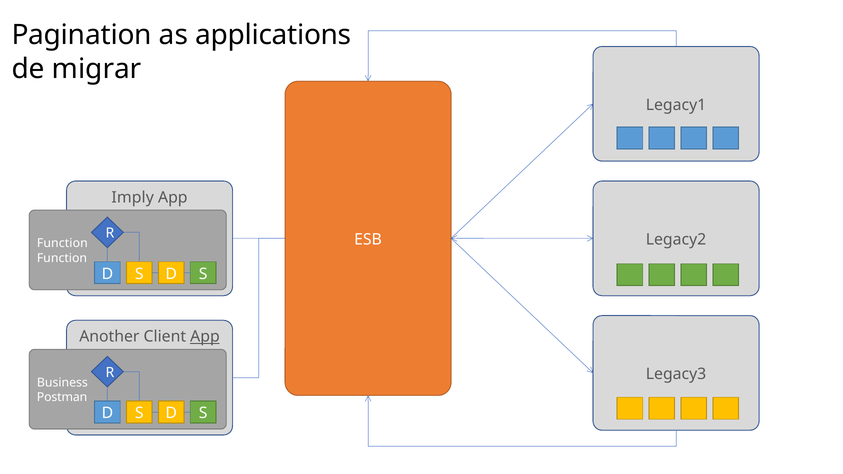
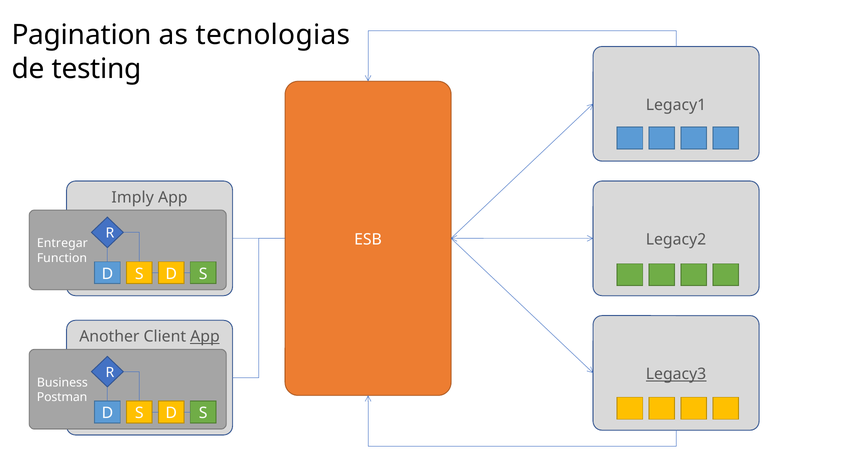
applications: applications -> tecnologias
migrar: migrar -> testing
Function at (62, 243): Function -> Entregar
Legacy3 underline: none -> present
